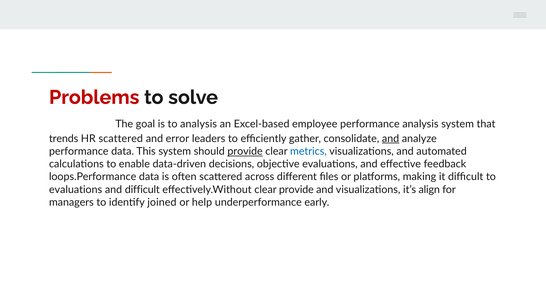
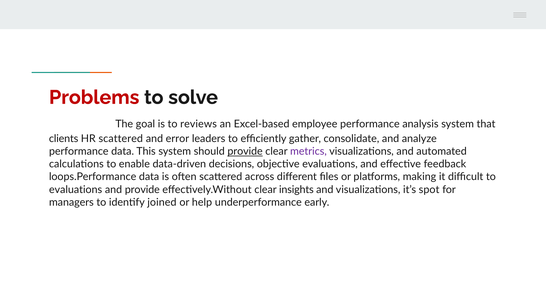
to analysis: analysis -> reviews
trends: trends -> clients
and at (391, 139) underline: present -> none
metrics colour: blue -> purple
and difficult: difficult -> provide
clear provide: provide -> insights
align: align -> spot
